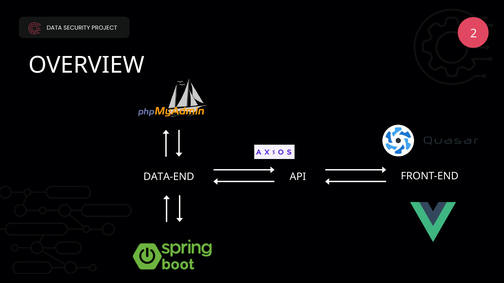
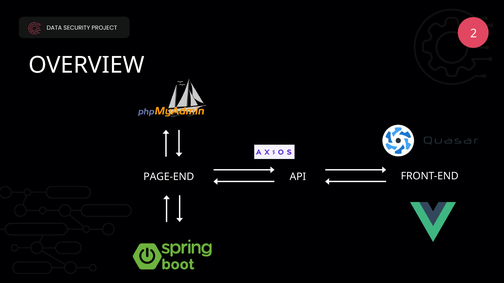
DATA-END: DATA-END -> PAGE-END
